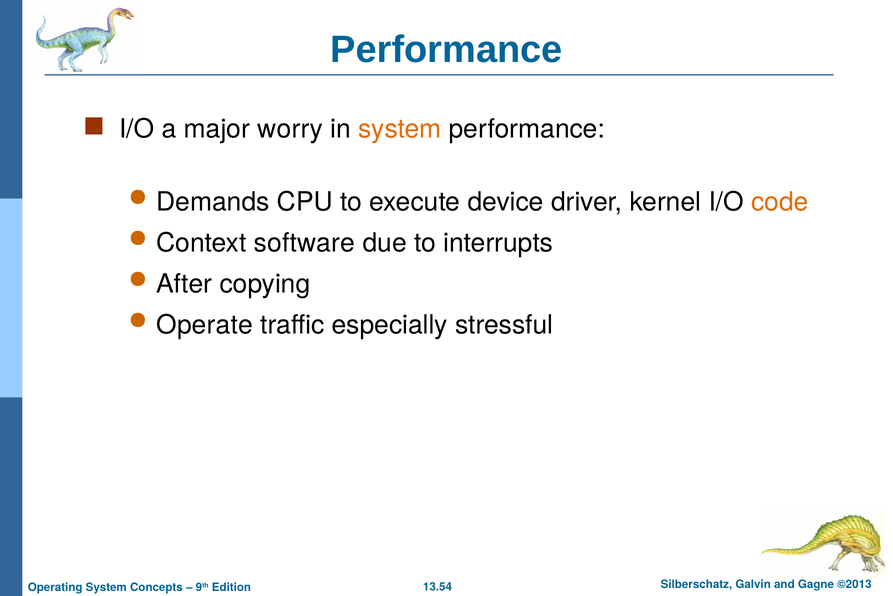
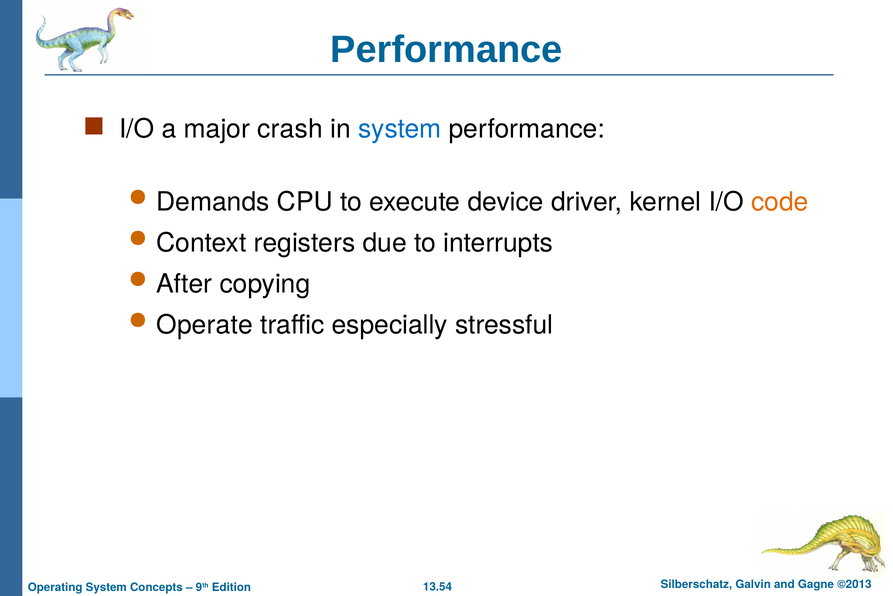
worry: worry -> crash
system at (400, 129) colour: orange -> blue
software: software -> registers
